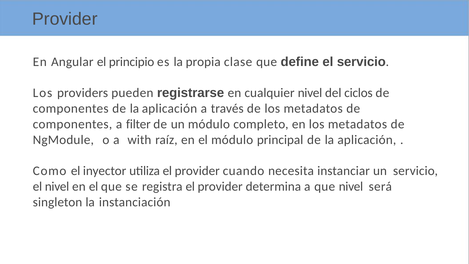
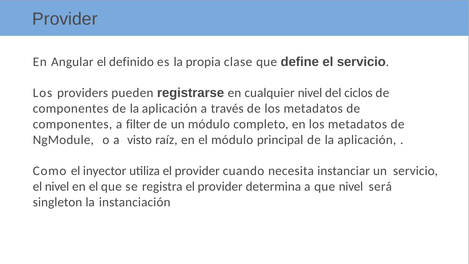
principio: principio -> definido
with: with -> visto
